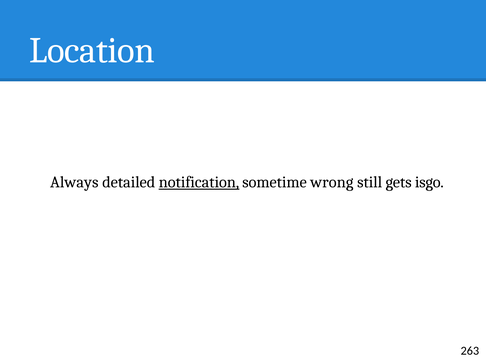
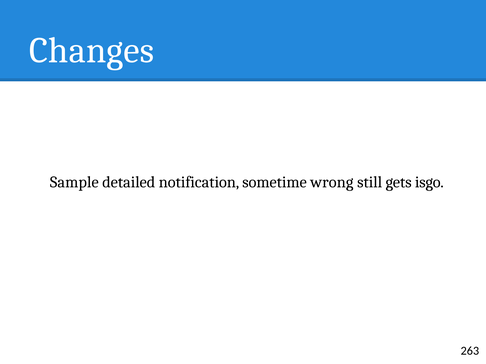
Location: Location -> Changes
Always: Always -> Sample
notification underline: present -> none
